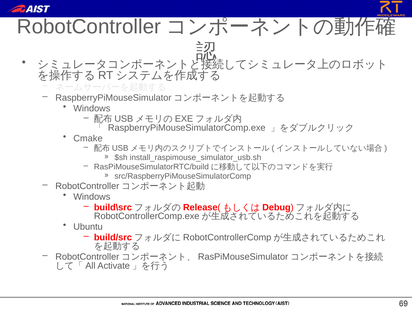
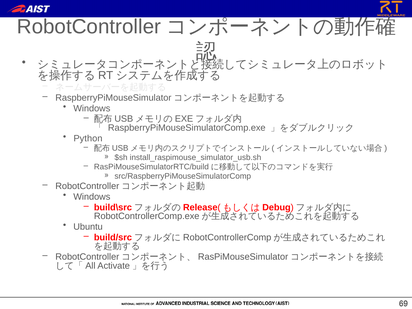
Cmake: Cmake -> Python
